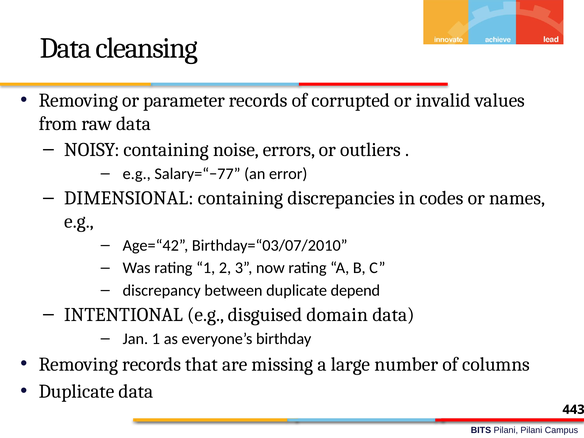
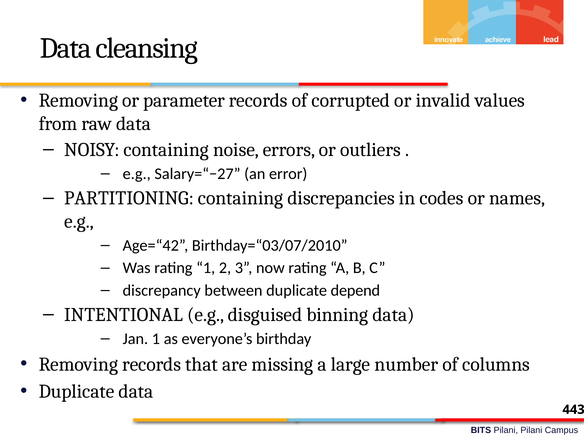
Salary=“−77: Salary=“−77 -> Salary=“−27
DIMENSIONAL: DIMENSIONAL -> PARTITIONING
domain: domain -> binning
